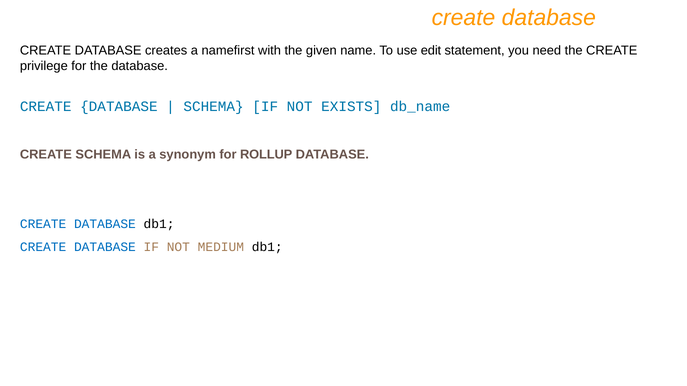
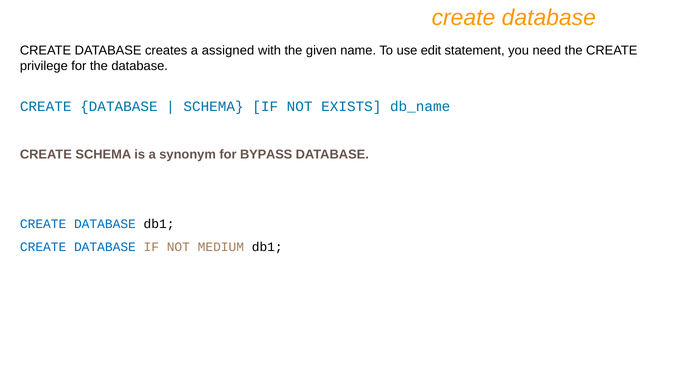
namefirst: namefirst -> assigned
ROLLUP: ROLLUP -> BYPASS
